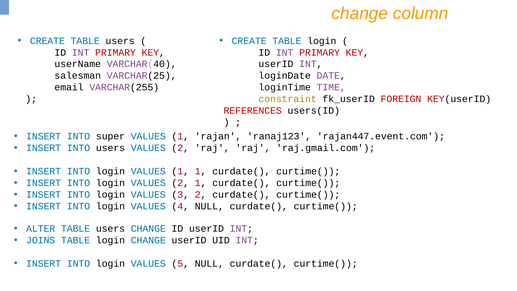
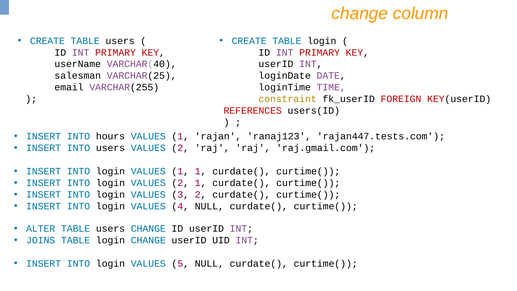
super: super -> hours
rajan447.event.com: rajan447.event.com -> rajan447.tests.com
